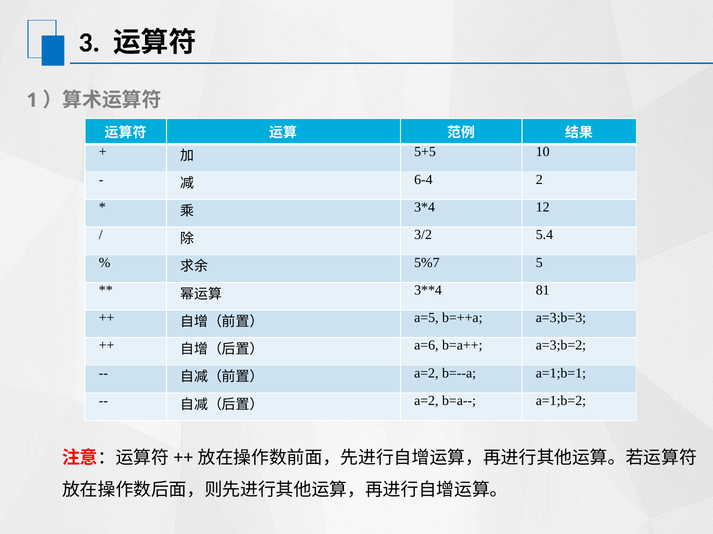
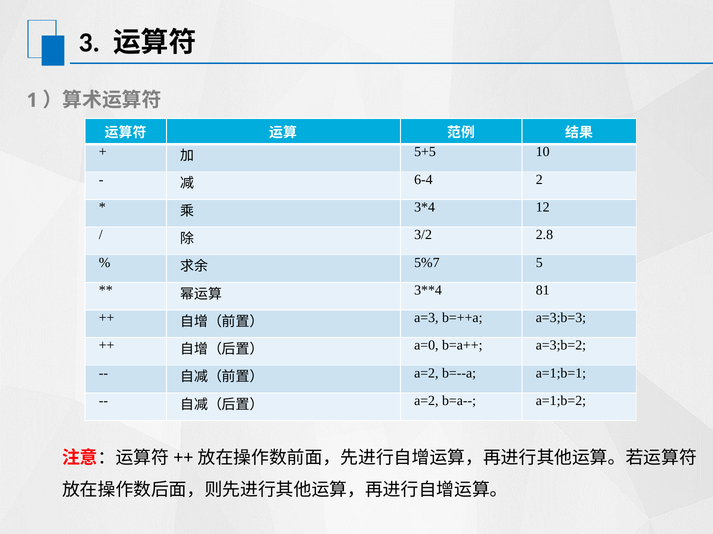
5.4: 5.4 -> 2.8
a=5: a=5 -> a=3
a=6: a=6 -> a=0
